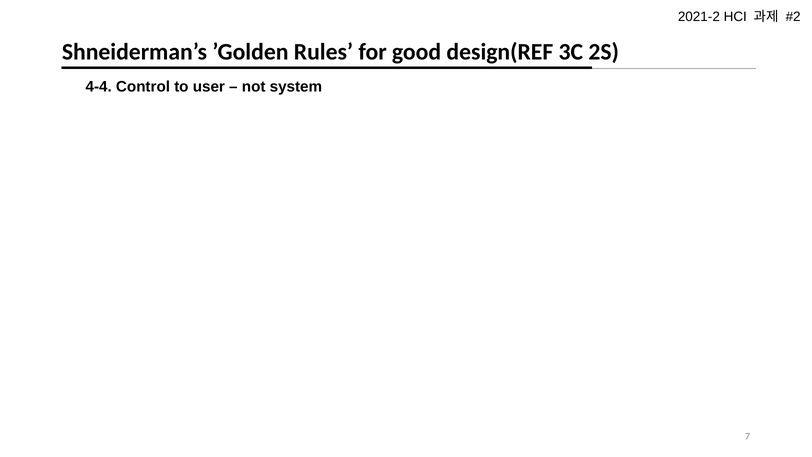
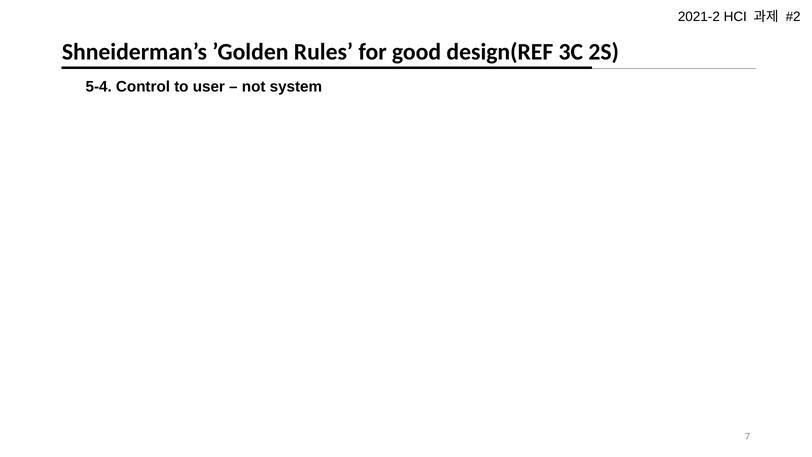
4-4: 4-4 -> 5-4
